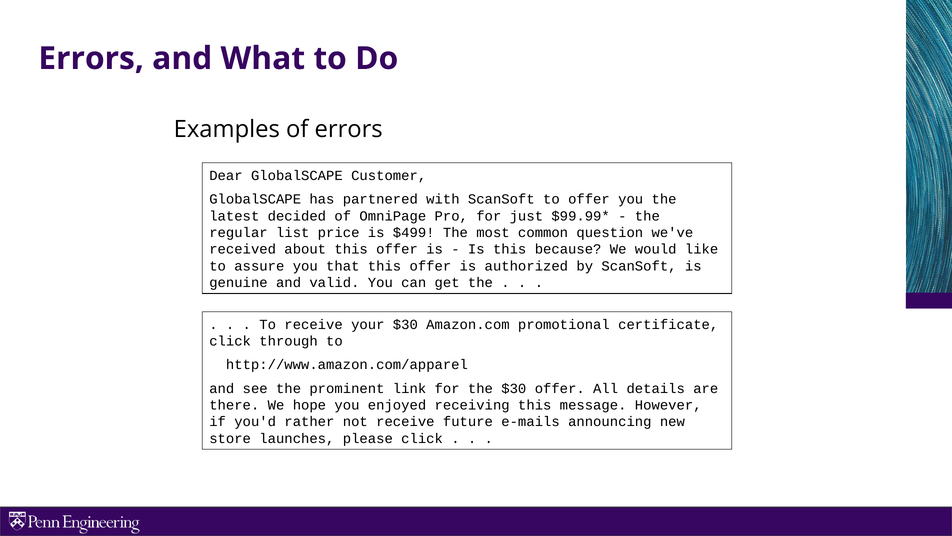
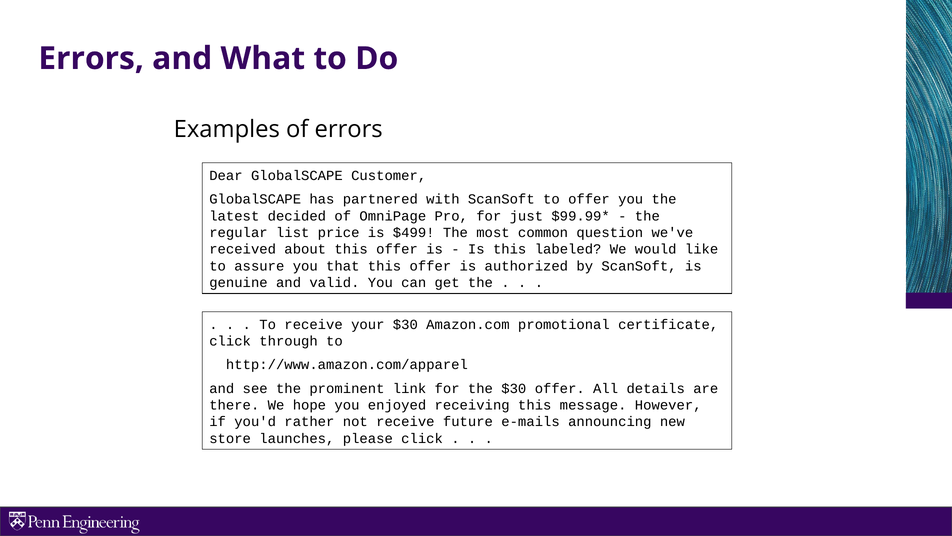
because: because -> labeled
